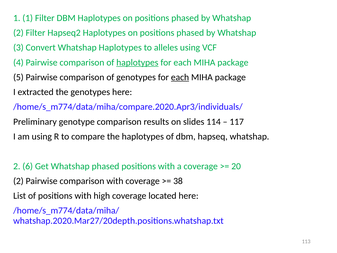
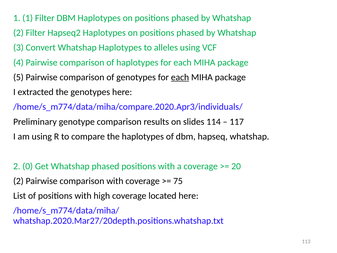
haplotypes at (137, 62) underline: present -> none
6: 6 -> 0
38: 38 -> 75
